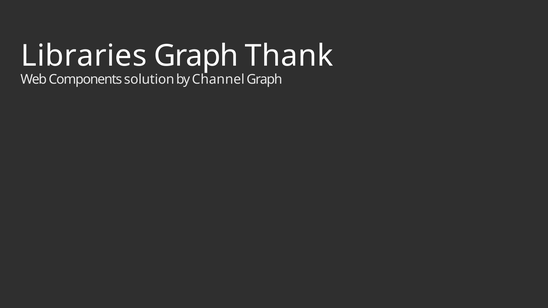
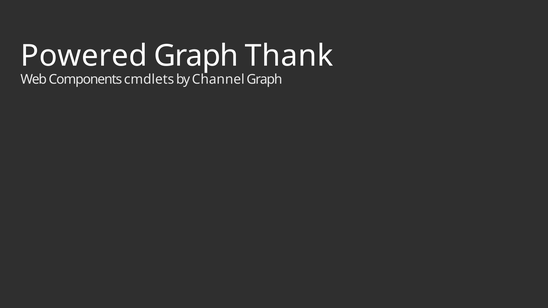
Libraries: Libraries -> Powered
solution: solution -> cmdlets
